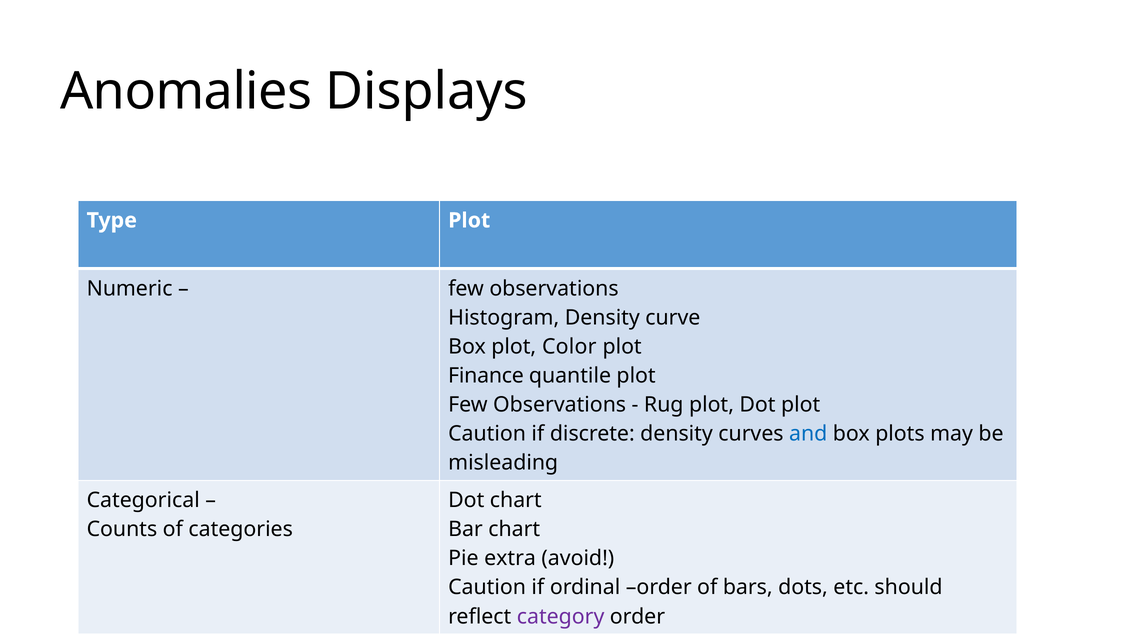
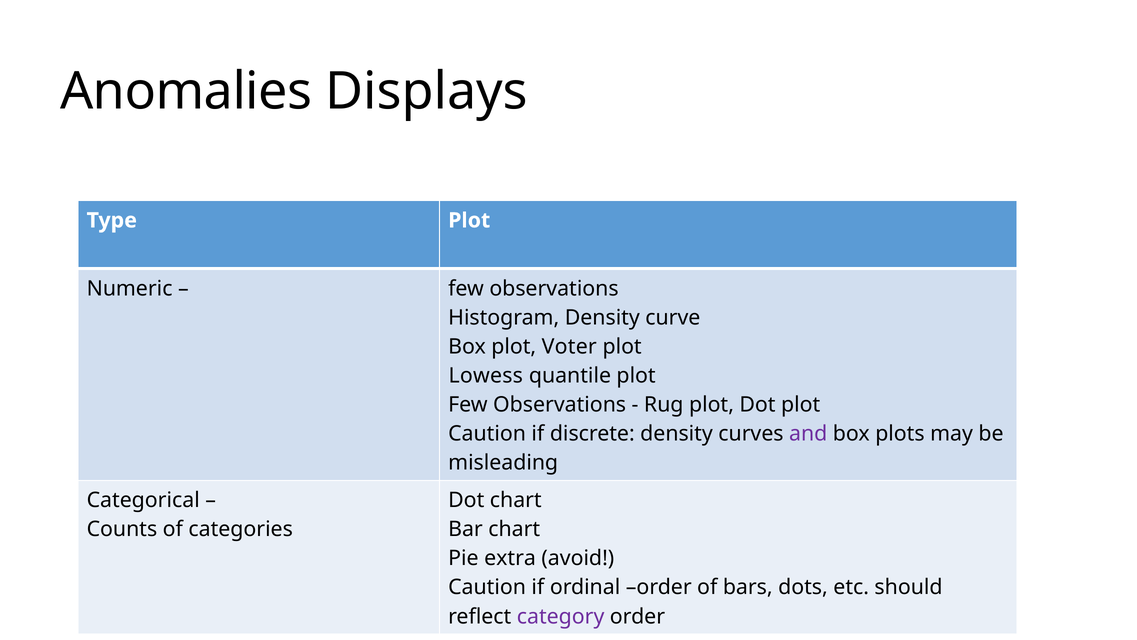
Color: Color -> Voter
Finance: Finance -> Lowess
and colour: blue -> purple
